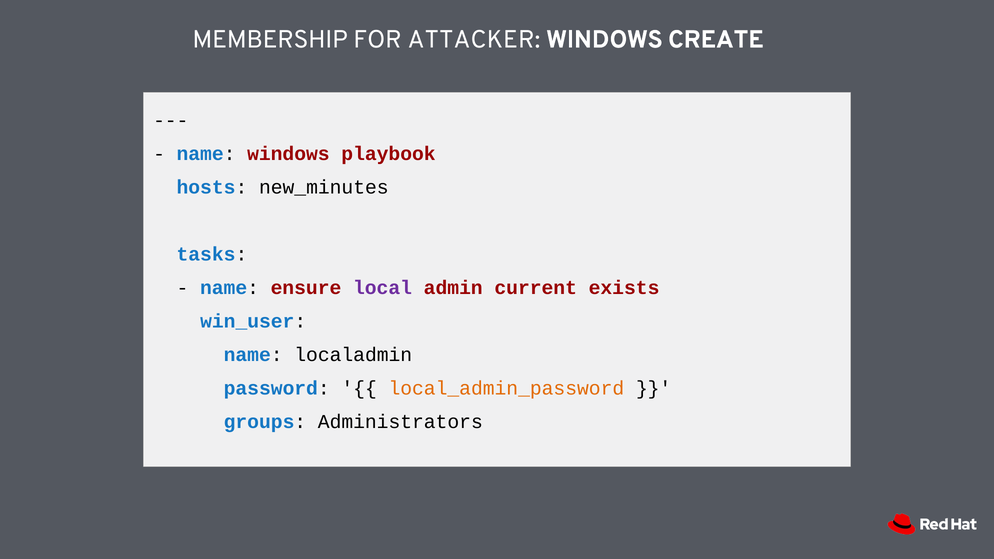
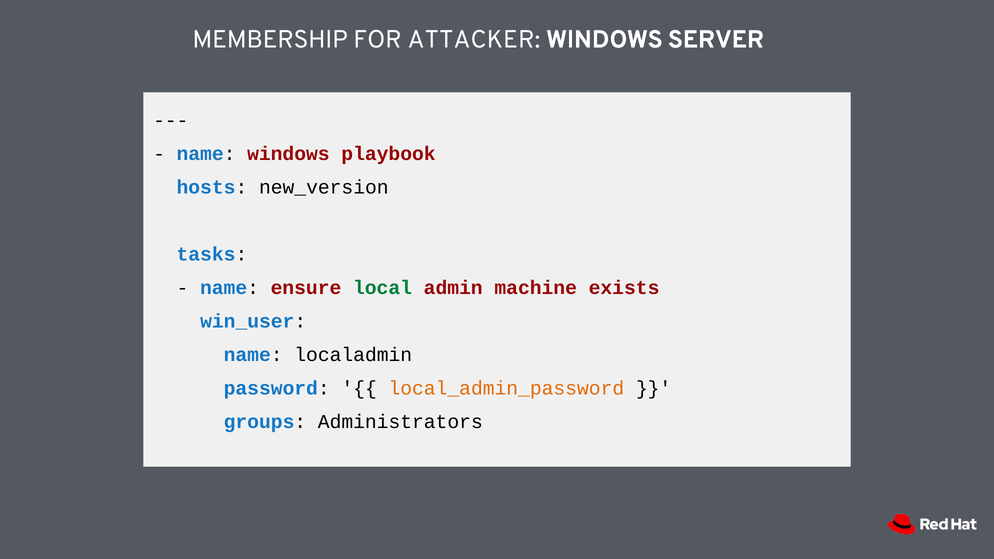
CREATE: CREATE -> SERVER
new_minutes: new_minutes -> new_version
local colour: purple -> green
current: current -> machine
